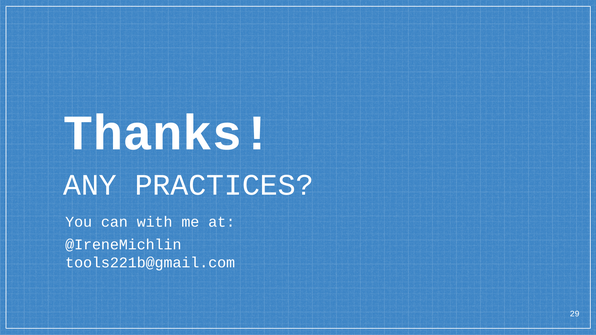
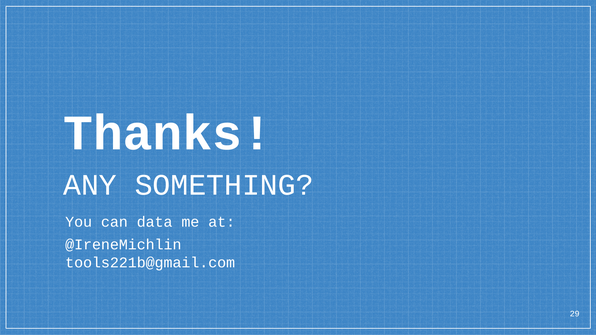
PRACTICES: PRACTICES -> SOMETHING
with: with -> data
